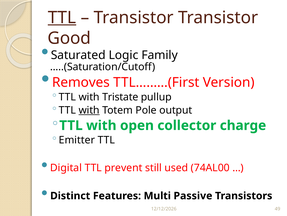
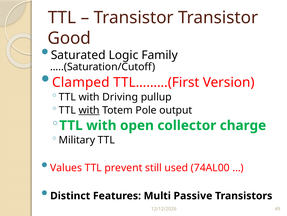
TTL at (62, 17) underline: present -> none
Removes: Removes -> Clamped
Tristate: Tristate -> Driving
Emitter: Emitter -> Military
Digital: Digital -> Values
